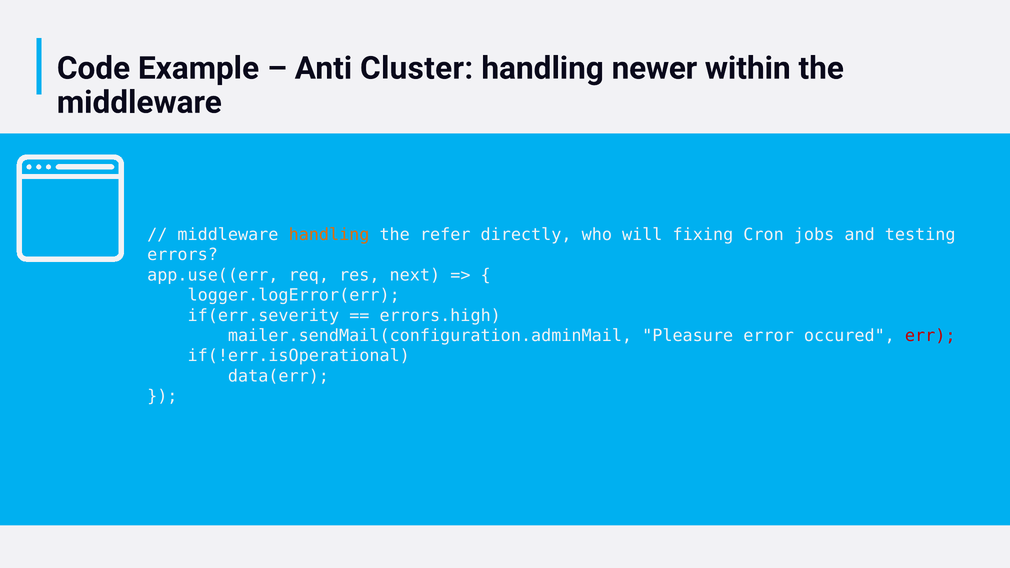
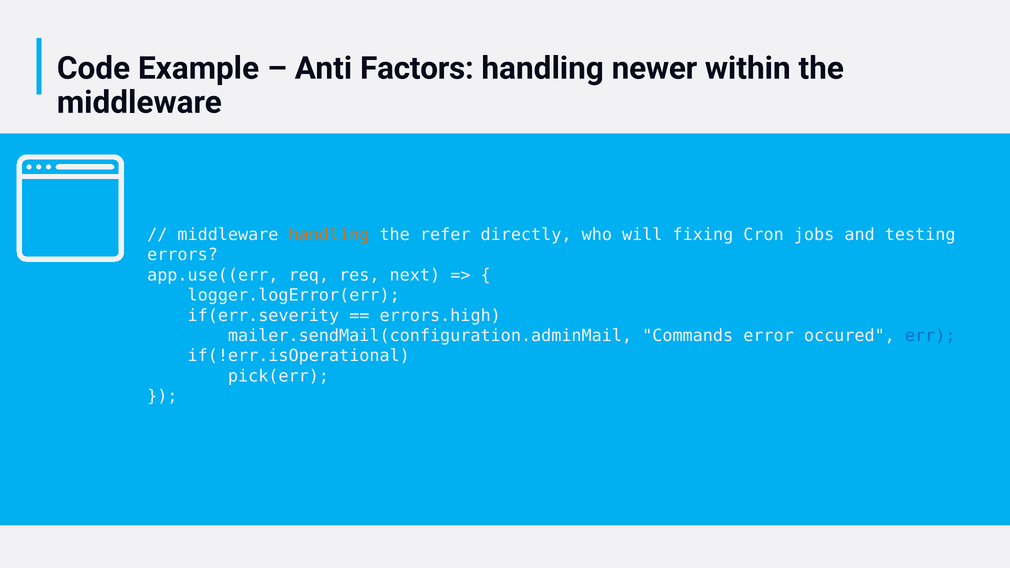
Cluster: Cluster -> Factors
Pleasure: Pleasure -> Commands
err colour: red -> blue
data(err: data(err -> pick(err
